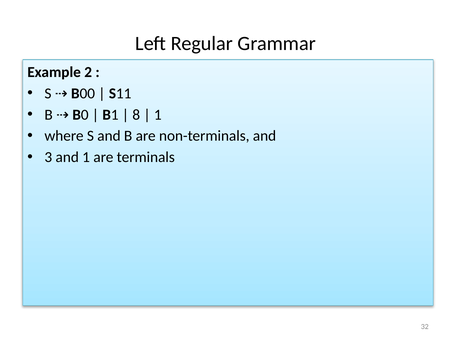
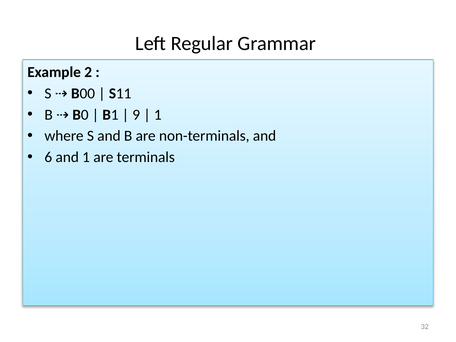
8: 8 -> 9
3: 3 -> 6
